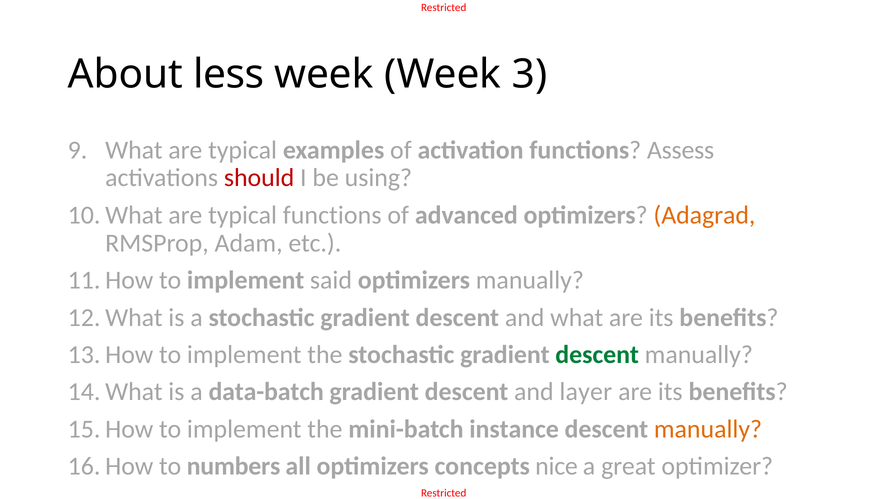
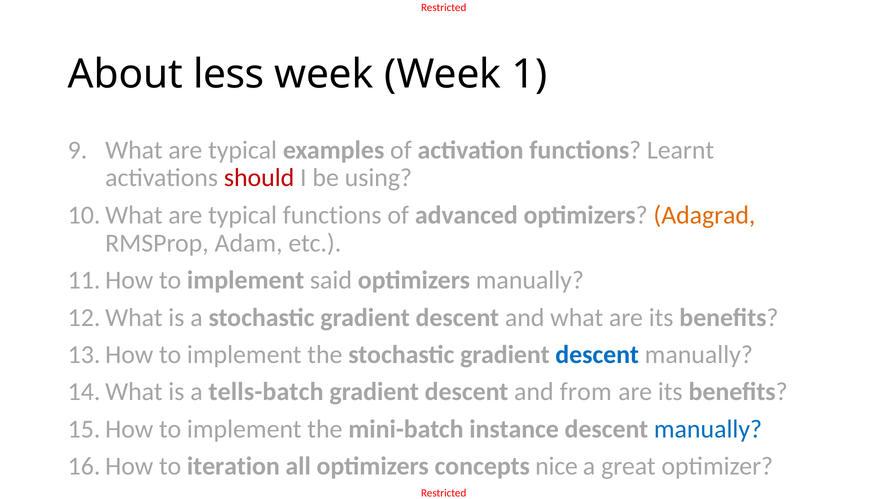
3: 3 -> 1
Assess: Assess -> Learnt
descent at (597, 355) colour: green -> blue
data-batch: data-batch -> tells-batch
layer: layer -> from
manually at (708, 429) colour: orange -> blue
numbers: numbers -> iteration
